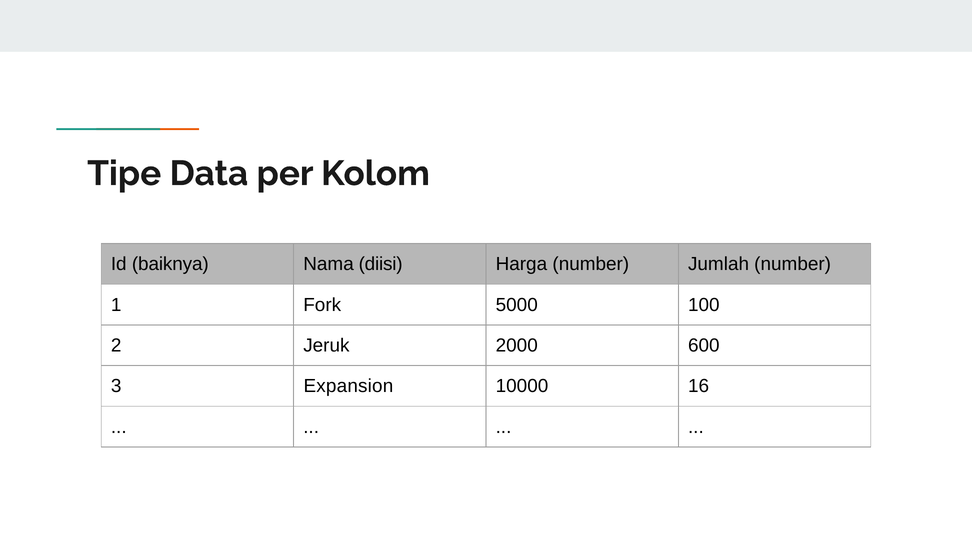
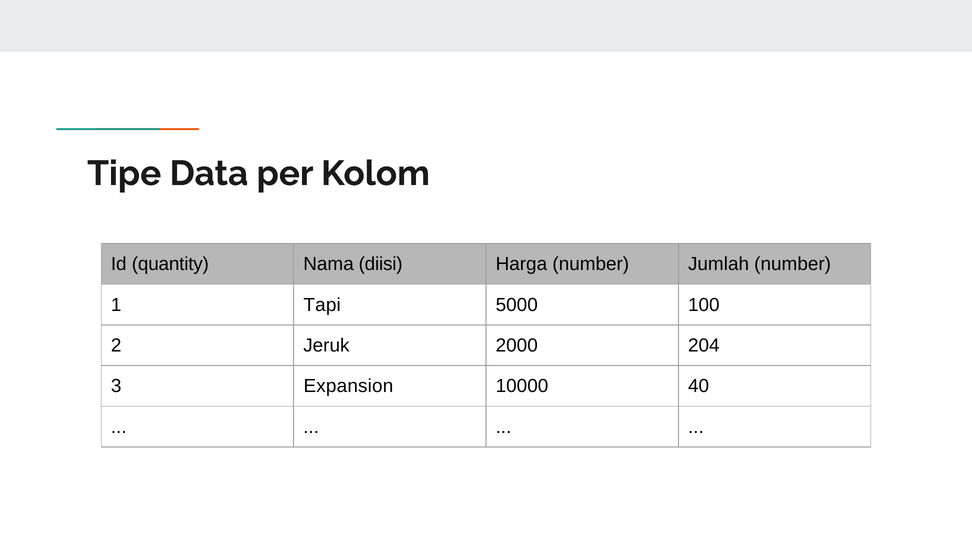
baiknya: baiknya -> quantity
Fork: Fork -> Tapi
600: 600 -> 204
16: 16 -> 40
